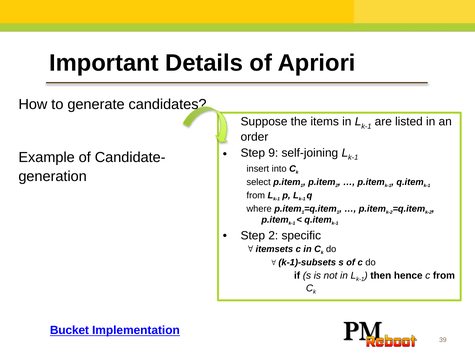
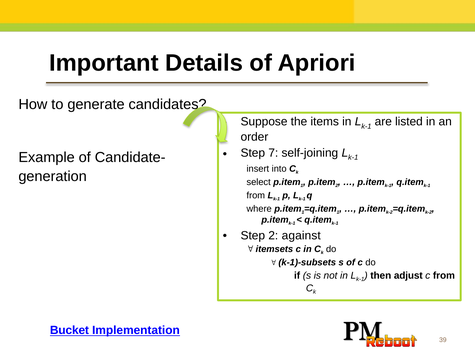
9: 9 -> 7
specific: specific -> against
hence: hence -> adjust
